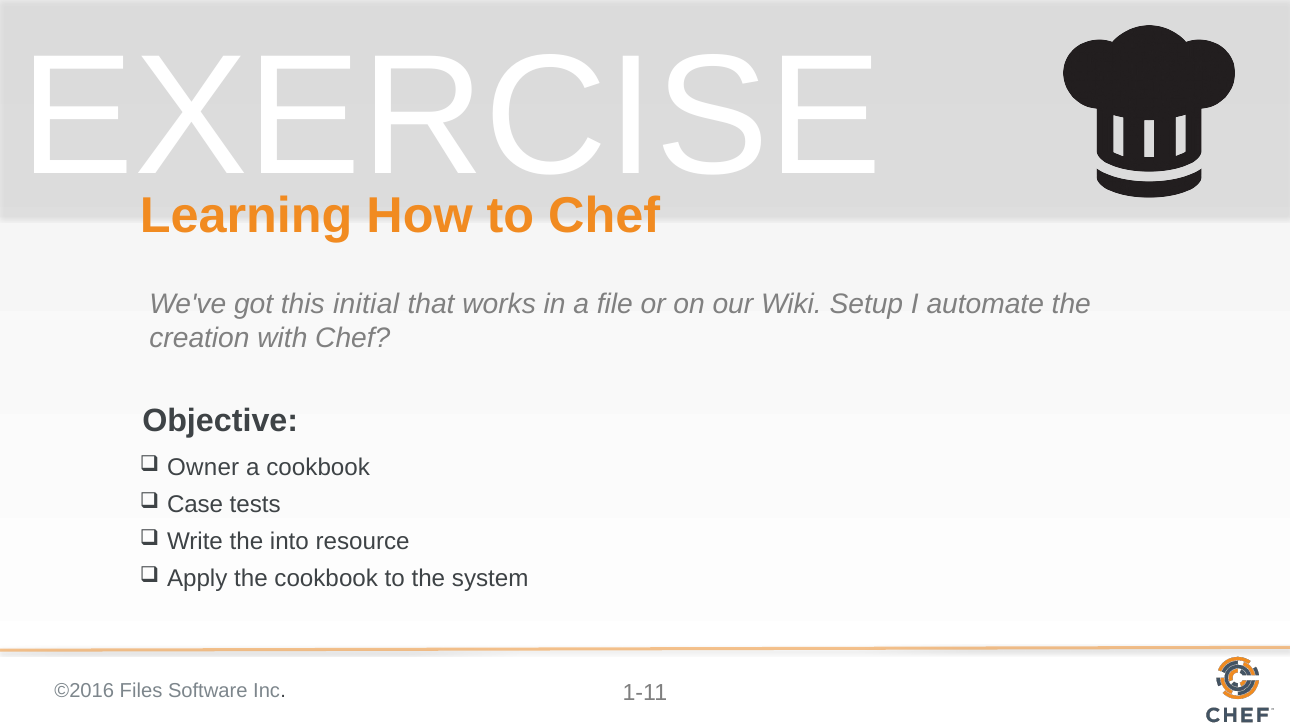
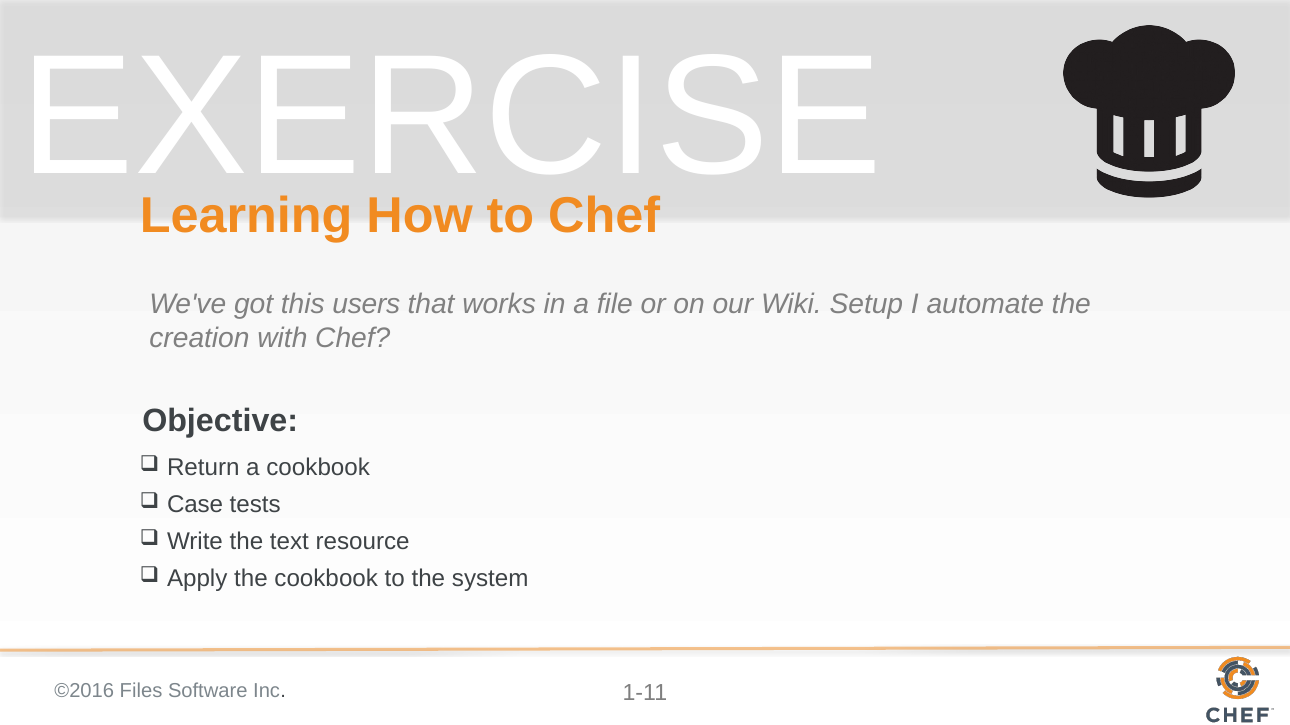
initial: initial -> users
Owner: Owner -> Return
into: into -> text
